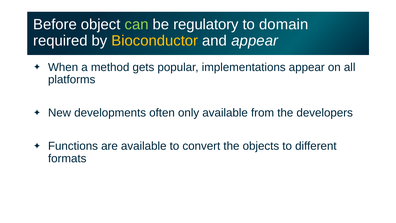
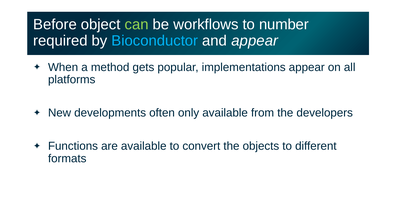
regulatory: regulatory -> workflows
domain: domain -> number
Bioconductor colour: yellow -> light blue
